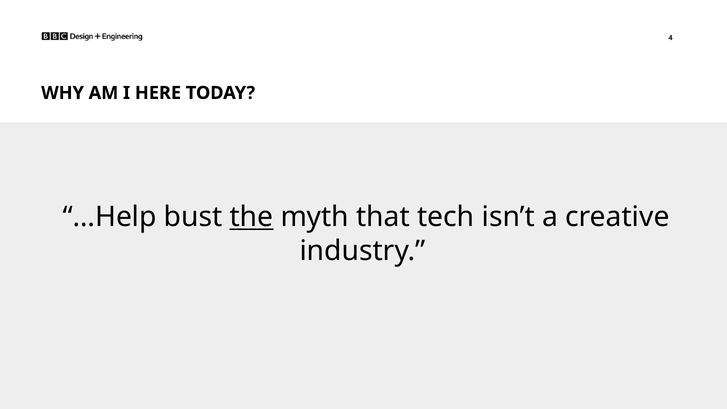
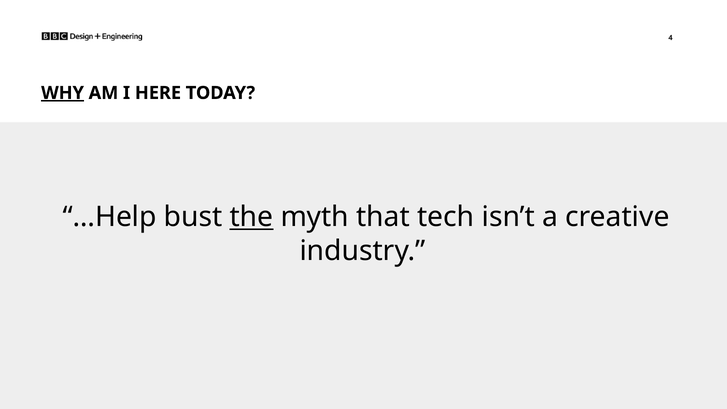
WHY underline: none -> present
